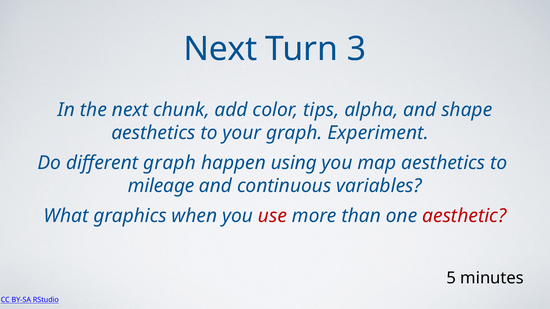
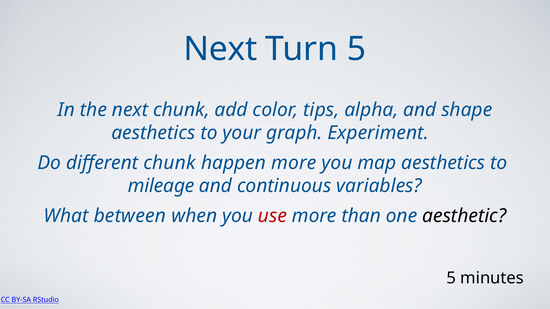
Turn 3: 3 -> 5
different graph: graph -> chunk
happen using: using -> more
graphics: graphics -> between
aesthetic colour: red -> black
